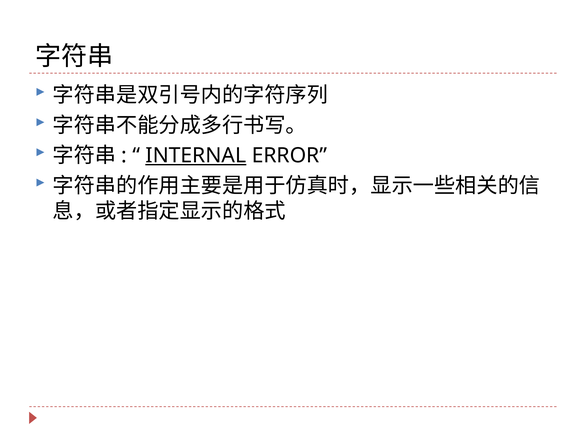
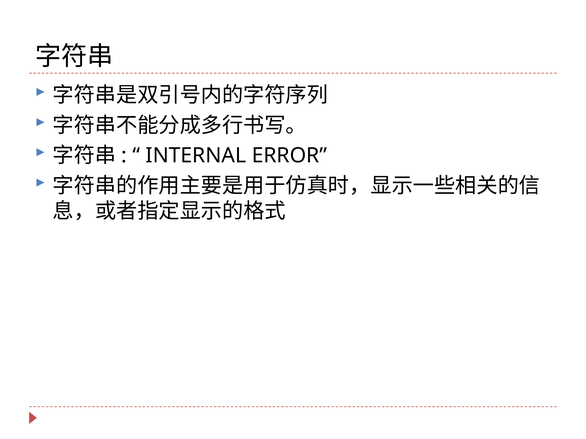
INTERNAL underline: present -> none
